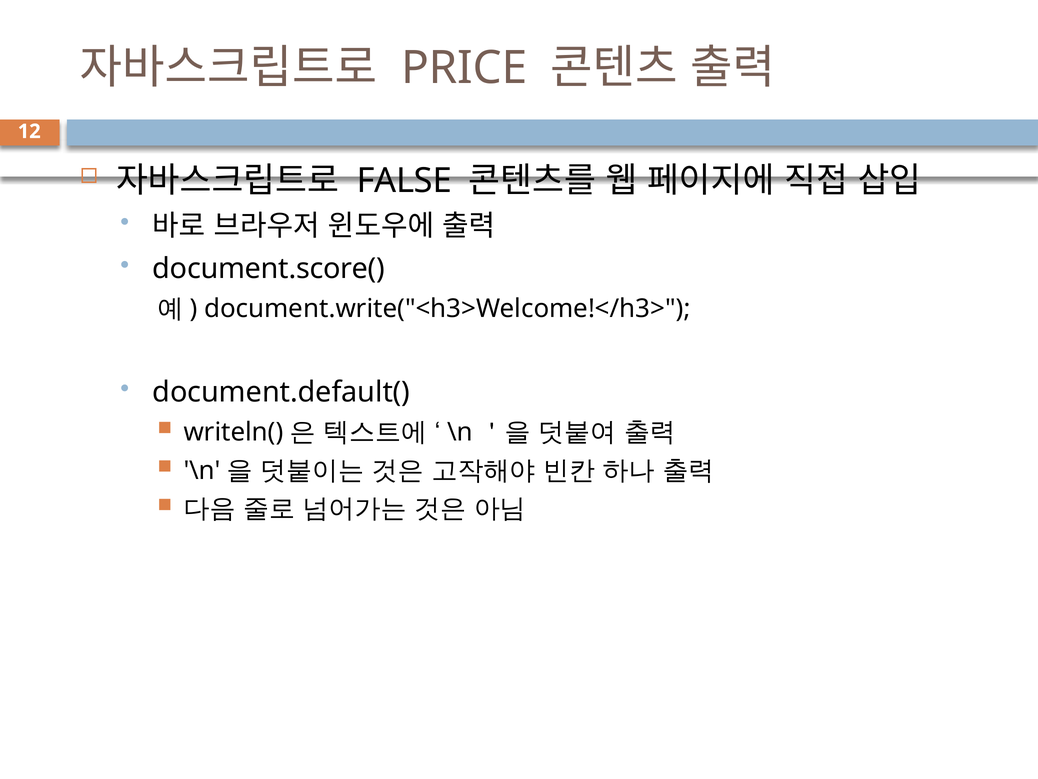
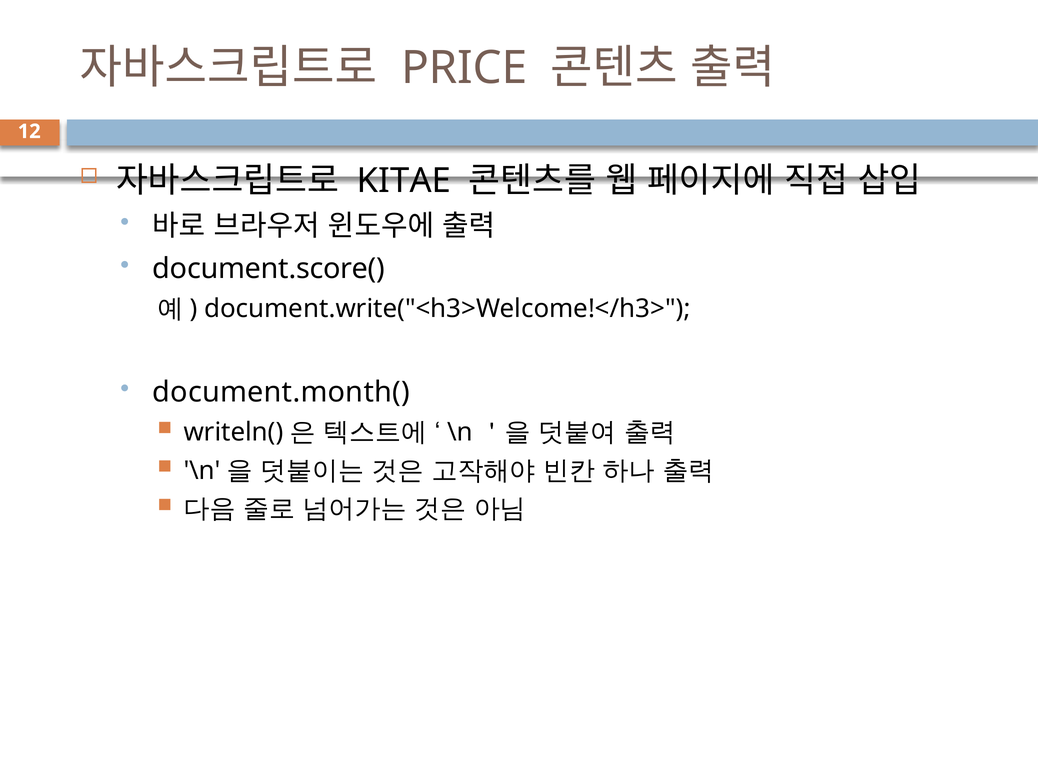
FALSE: FALSE -> KITAE
document.default(: document.default( -> document.month(
